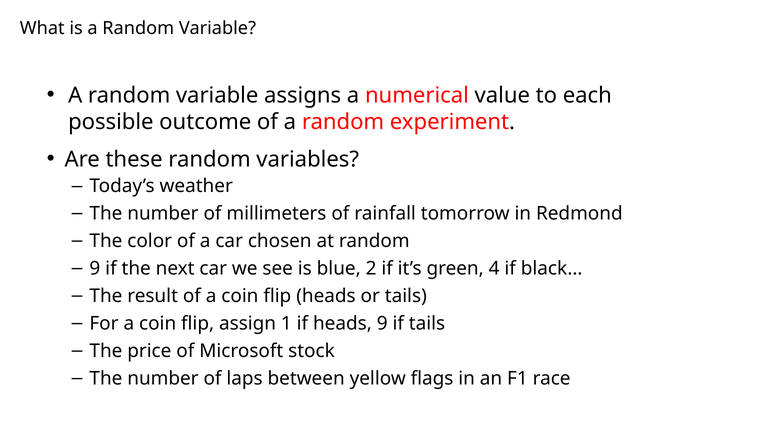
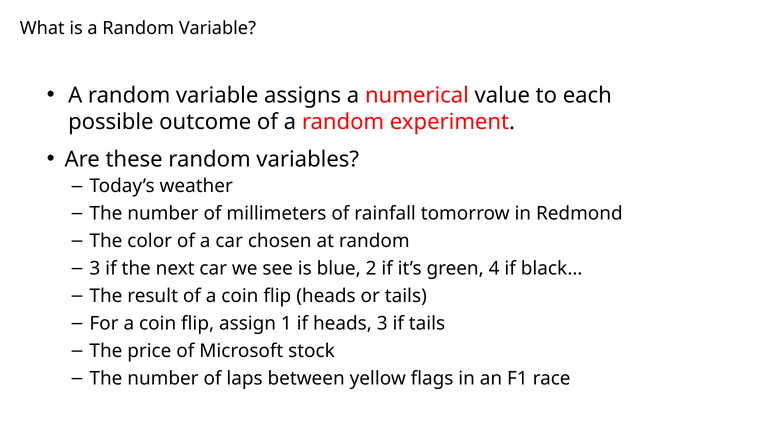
9 at (95, 269): 9 -> 3
heads 9: 9 -> 3
